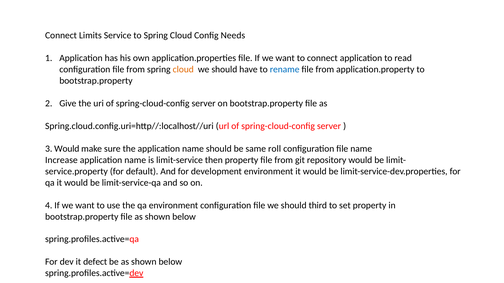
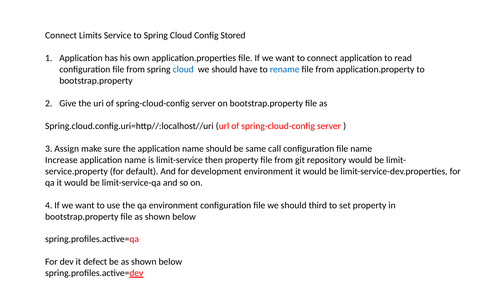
Needs: Needs -> Stored
cloud at (183, 70) colour: orange -> blue
3 Would: Would -> Assign
roll: roll -> call
